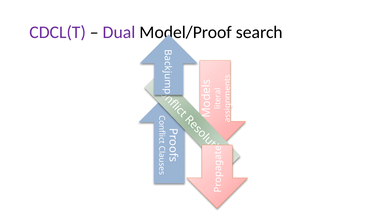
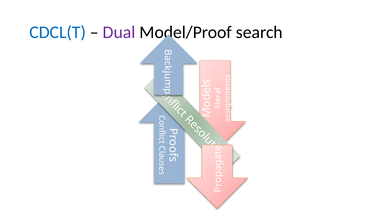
CDCL(T colour: purple -> blue
